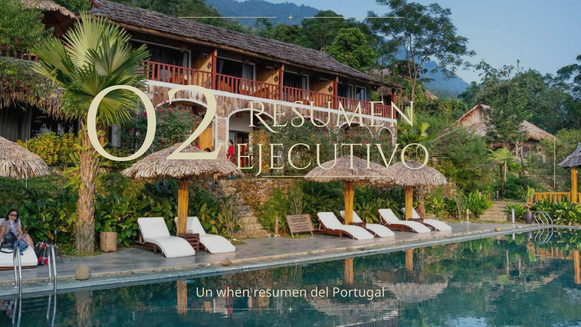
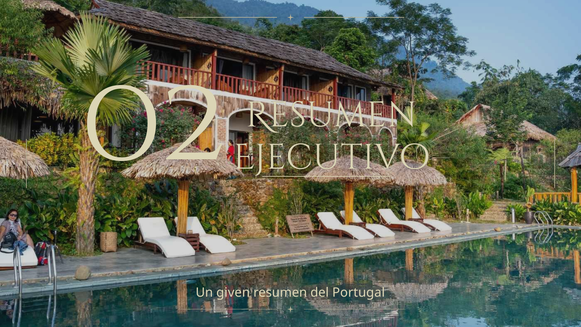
when: when -> given
